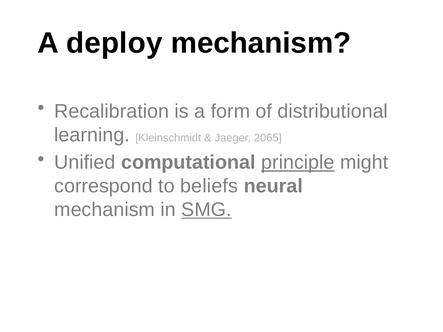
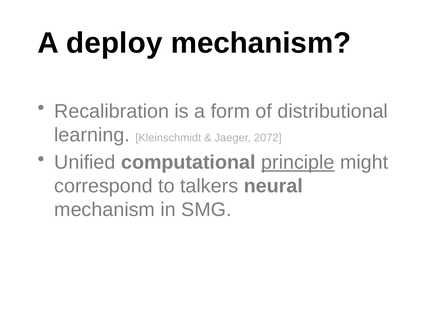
2065: 2065 -> 2072
beliefs: beliefs -> talkers
SMG underline: present -> none
